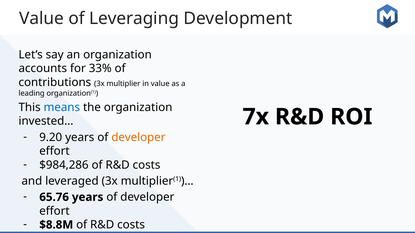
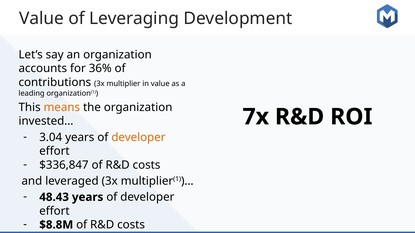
33%: 33% -> 36%
means colour: blue -> orange
9.20: 9.20 -> 3.04
$984,286: $984,286 -> $336,847
65.76: 65.76 -> 48.43
